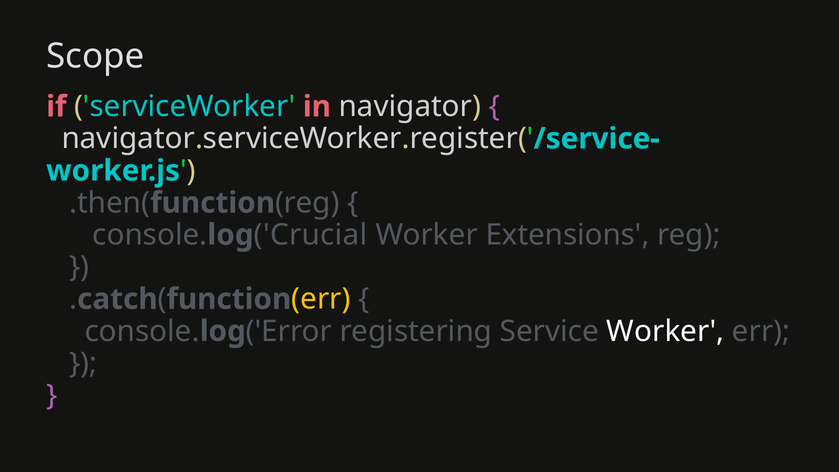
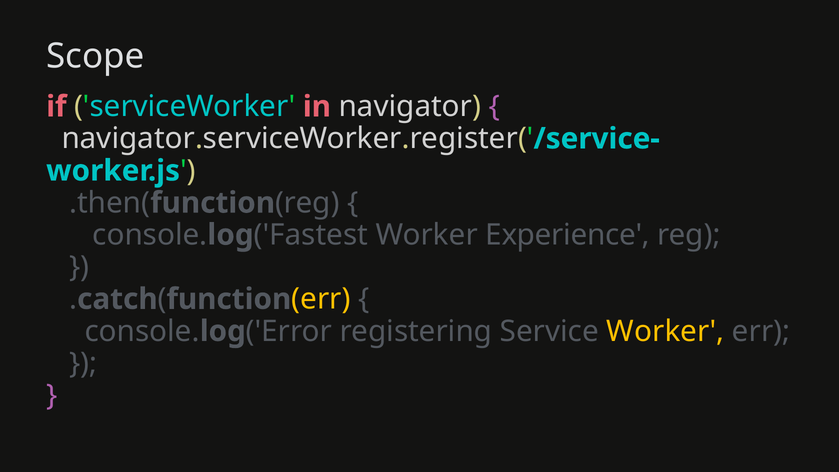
Crucial: Crucial -> Fastest
Extensions: Extensions -> Experience
Worker at (665, 331) colour: white -> yellow
